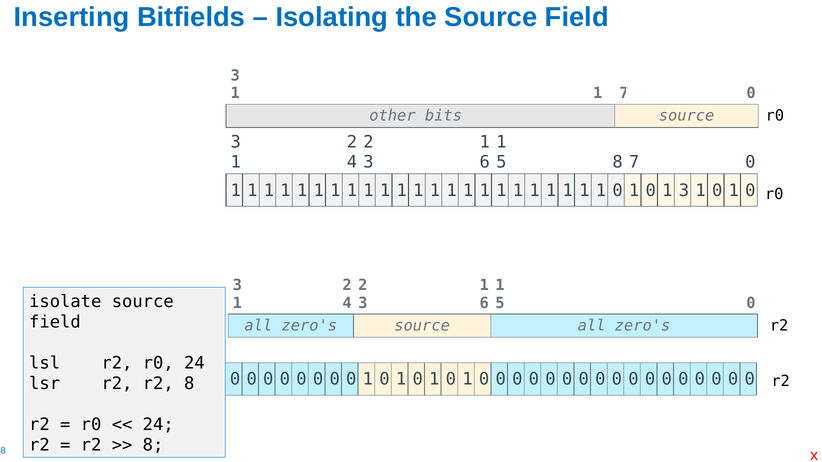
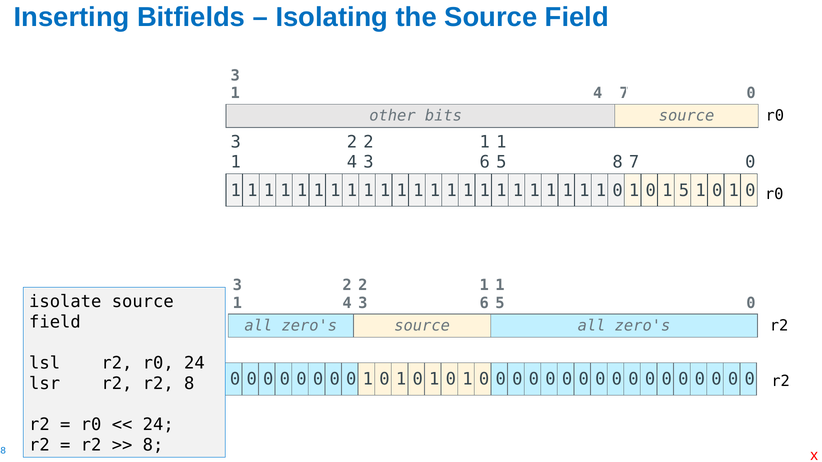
1 at (598, 93): 1 -> 4
0 1 3: 3 -> 5
